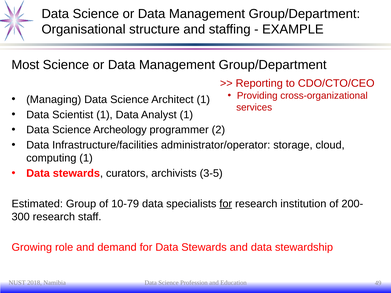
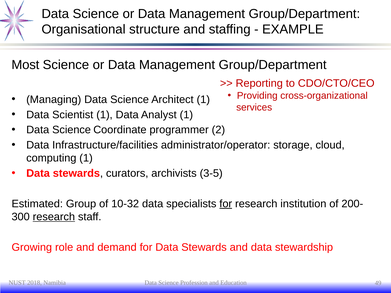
Archeology: Archeology -> Coordinate
10-79: 10-79 -> 10-32
research at (54, 217) underline: none -> present
